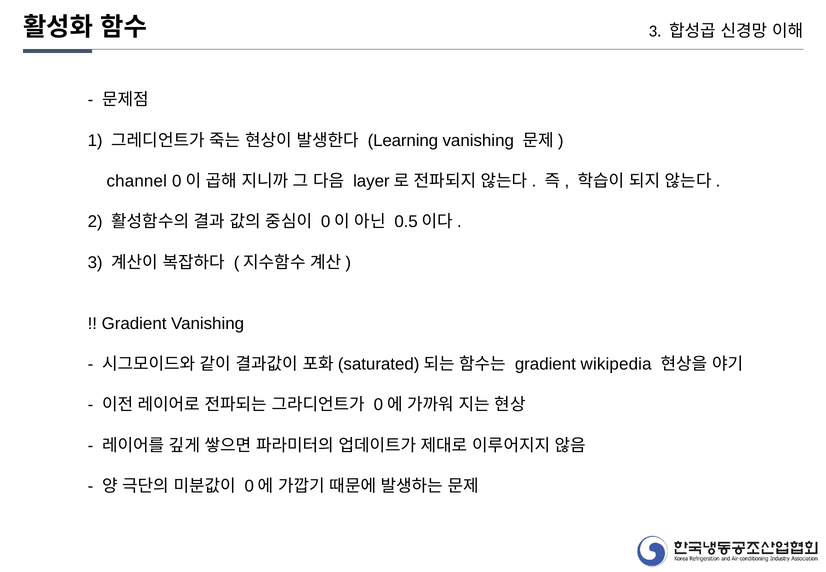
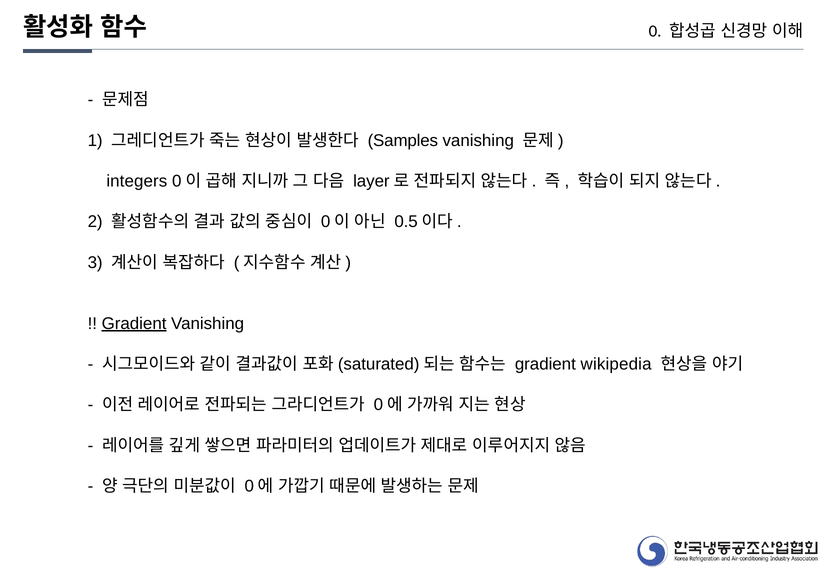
3 at (655, 31): 3 -> 0
Learning: Learning -> Samples
channel: channel -> integers
Gradient at (134, 323) underline: none -> present
